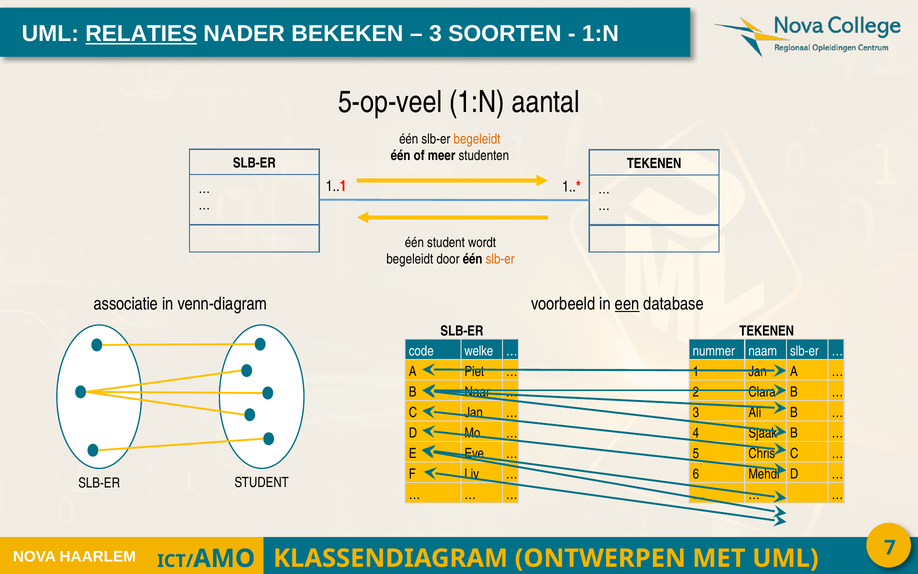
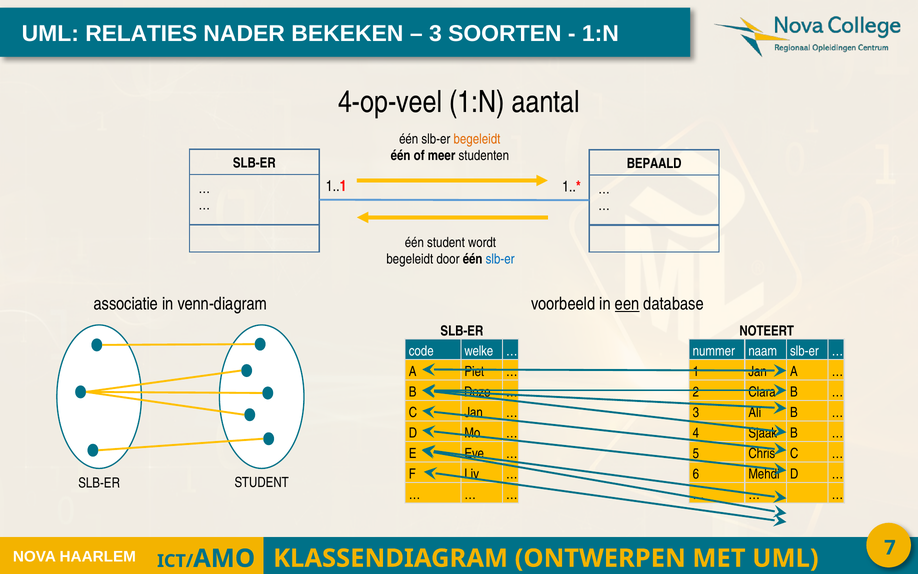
RELATIES underline: present -> none
5-op-veel: 5-op-veel -> 4-op-veel
TEKENEN at (654, 163): TEKENEN -> BEPAALD
slb-er at (500, 259) colour: orange -> blue
TEKENEN at (767, 331): TEKENEN -> NOTEERT
Naar: Naar -> Deze
